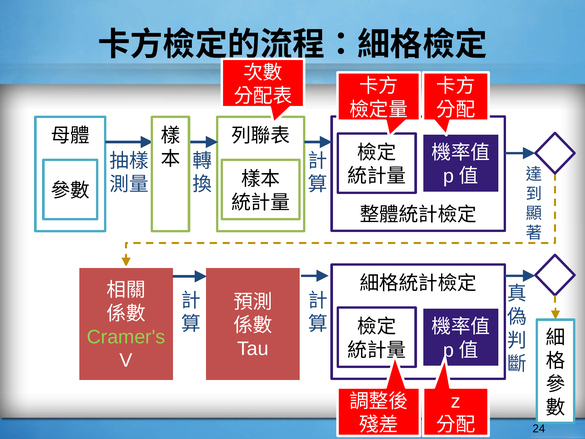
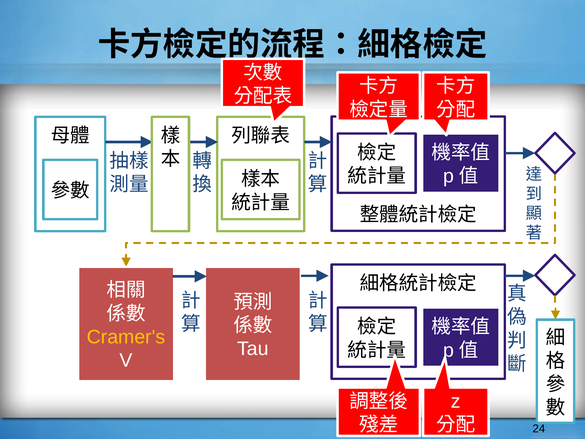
Cramer's colour: light green -> yellow
